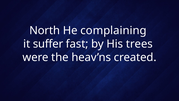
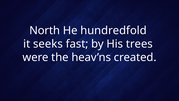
complaining: complaining -> hundredfold
suffer: suffer -> seeks
